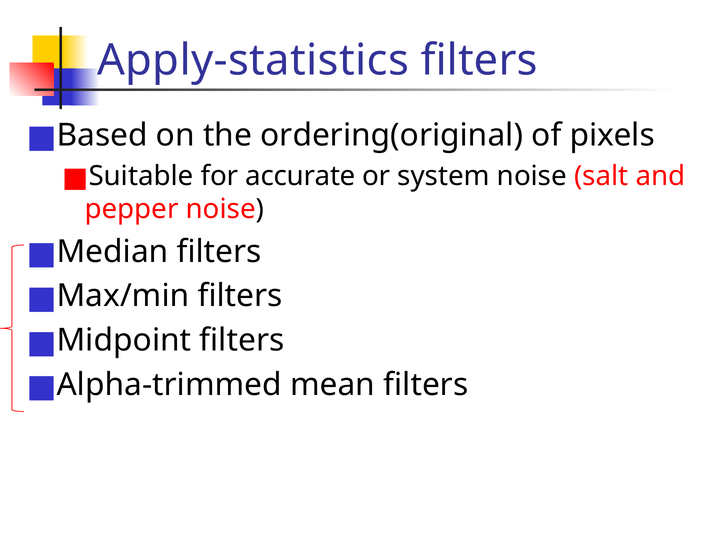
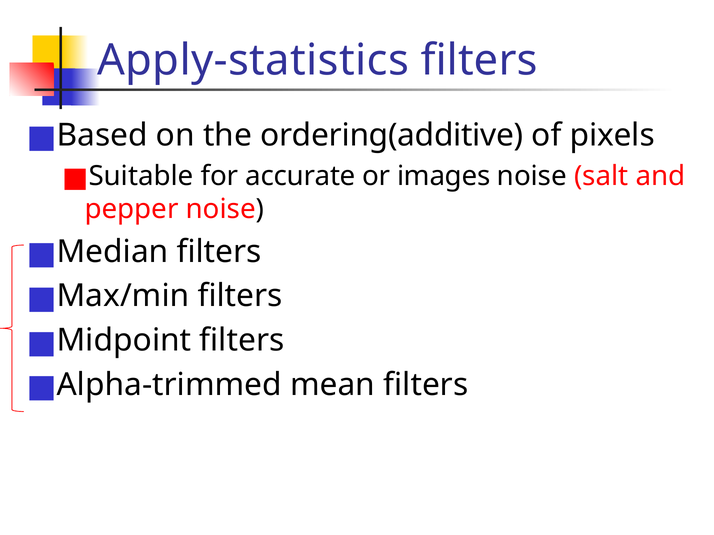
ordering(original: ordering(original -> ordering(additive
system: system -> images
